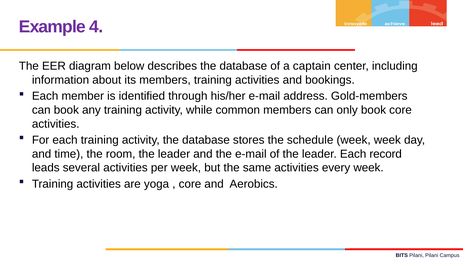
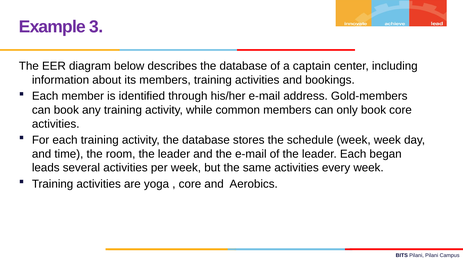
4: 4 -> 3
record: record -> began
